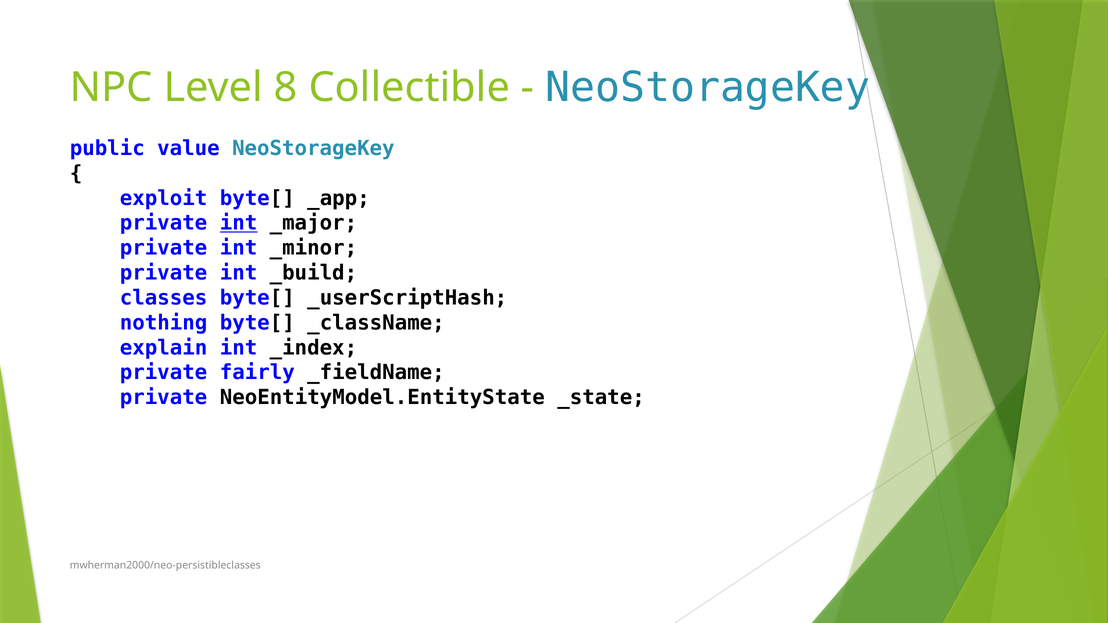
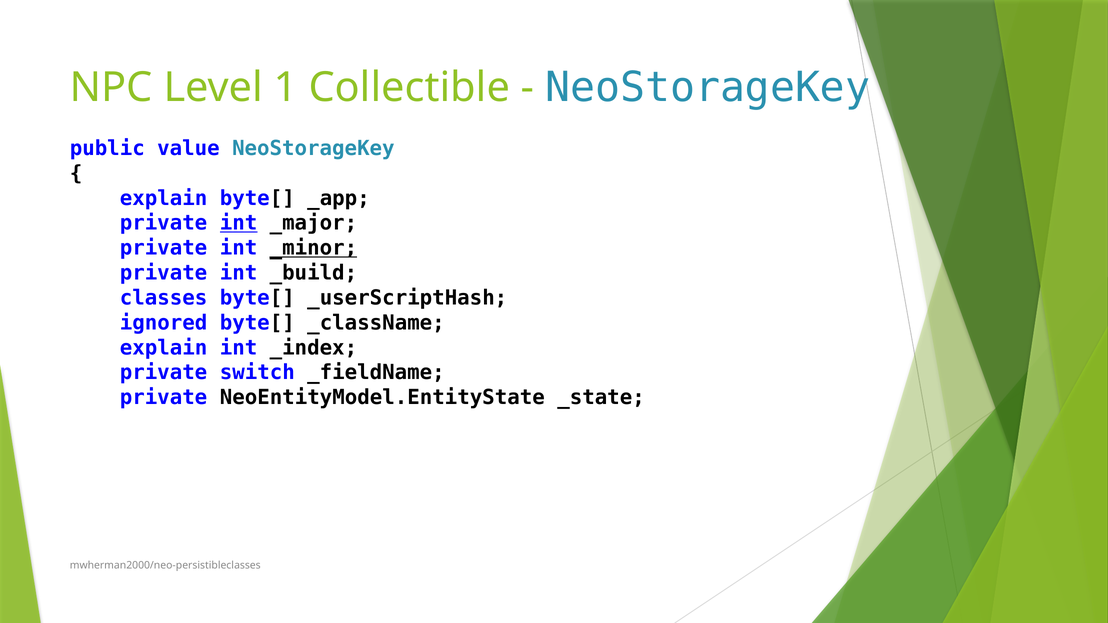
8: 8 -> 1
exploit at (164, 198): exploit -> explain
_minor underline: none -> present
nothing: nothing -> ignored
fairly: fairly -> switch
